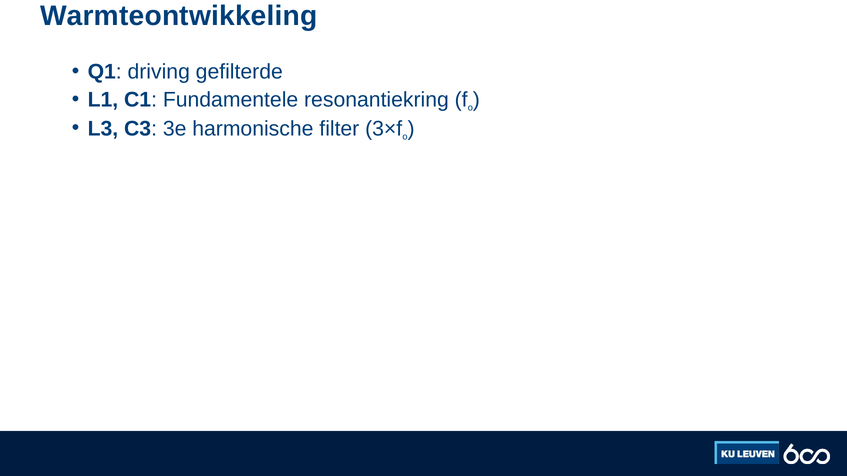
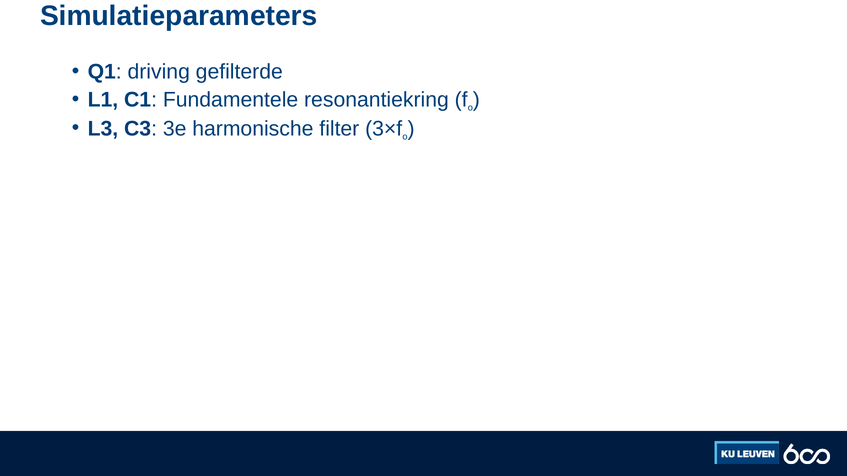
Warmteontwikkeling: Warmteontwikkeling -> Simulatieparameters
